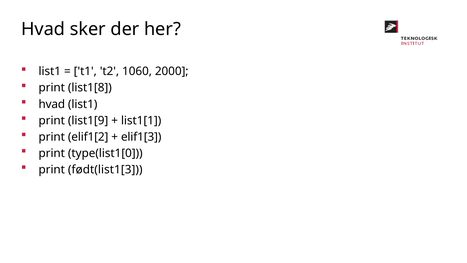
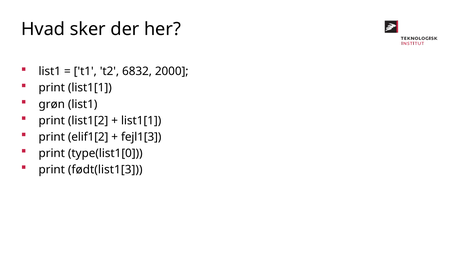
1060: 1060 -> 6832
print list1[8: list1[8 -> list1[1
hvad at (52, 104): hvad -> grøn
list1[9: list1[9 -> list1[2
elif1[3: elif1[3 -> fejl1[3
